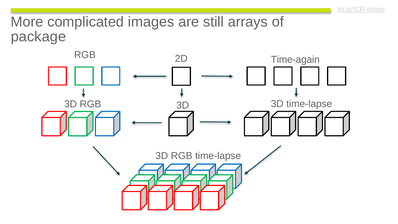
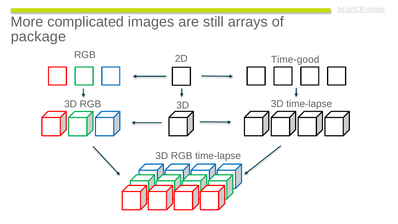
Time-again: Time-again -> Time-good
